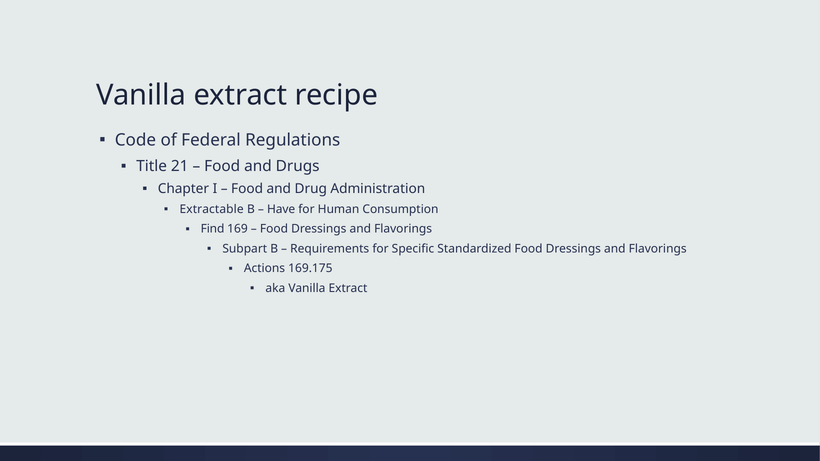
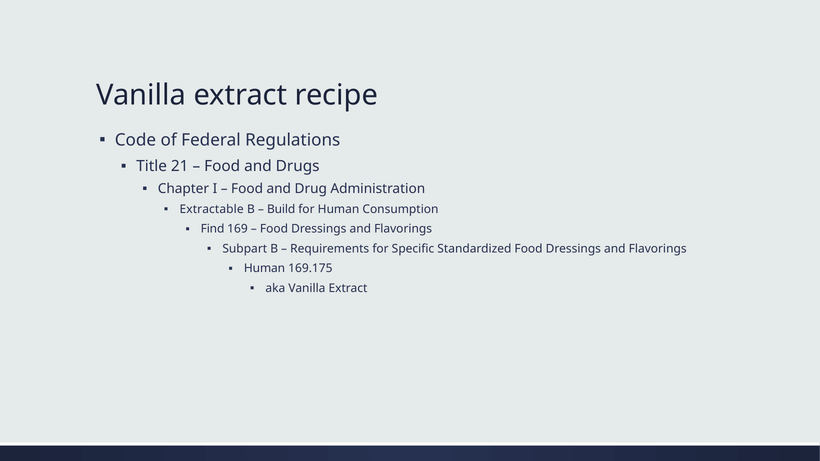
Have: Have -> Build
Actions at (264, 269): Actions -> Human
